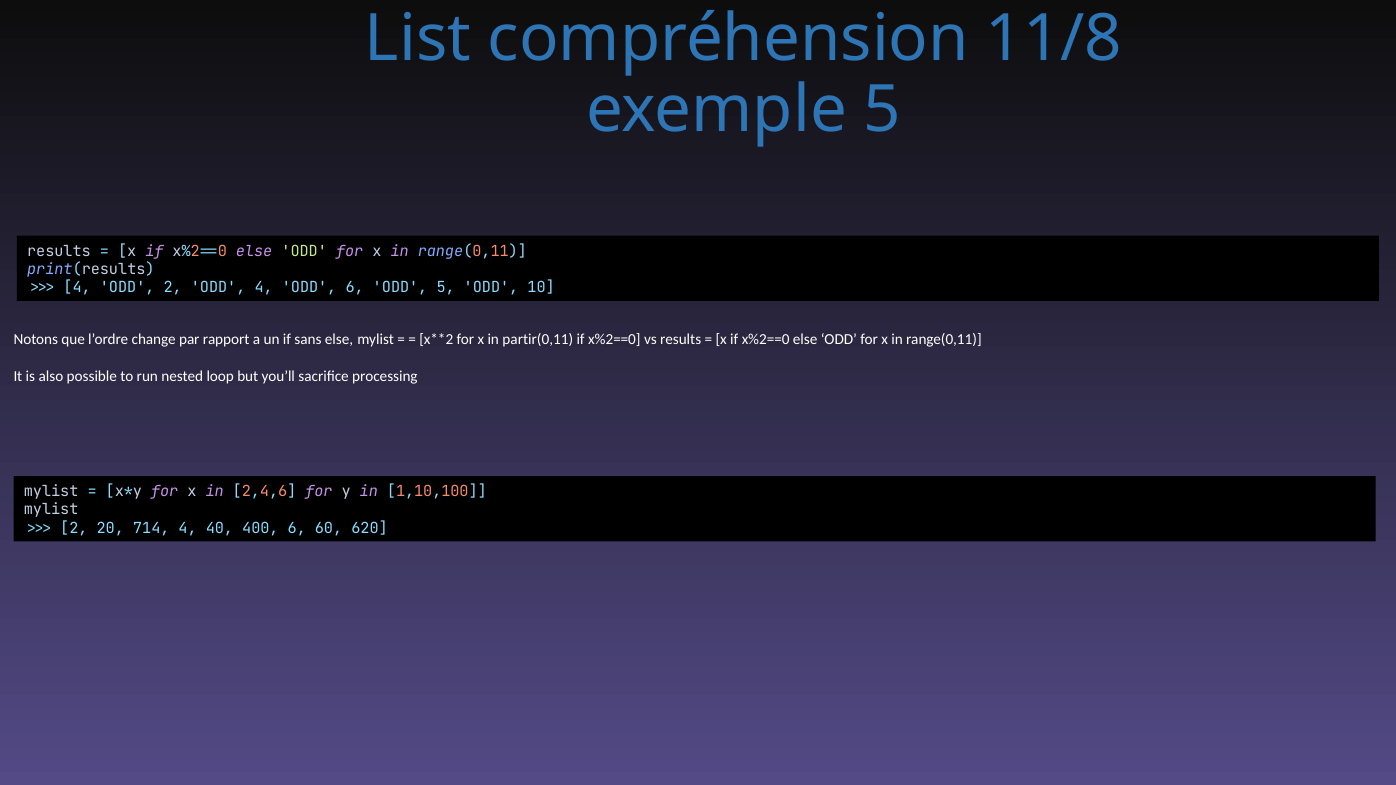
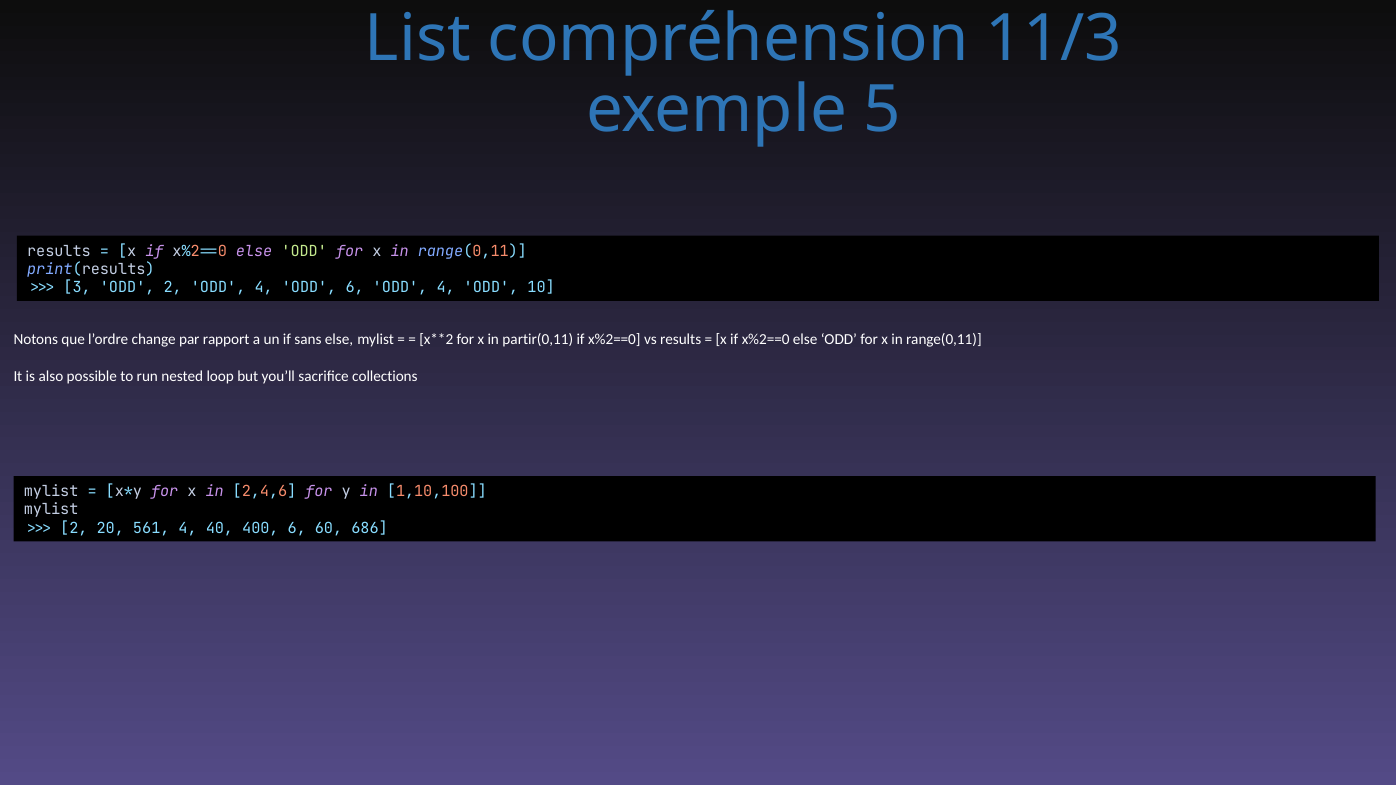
11/8: 11/8 -> 11/3
4 at (77, 288): 4 -> 3
6 ODD 5: 5 -> 4
processing: processing -> collections
714: 714 -> 561
620: 620 -> 686
